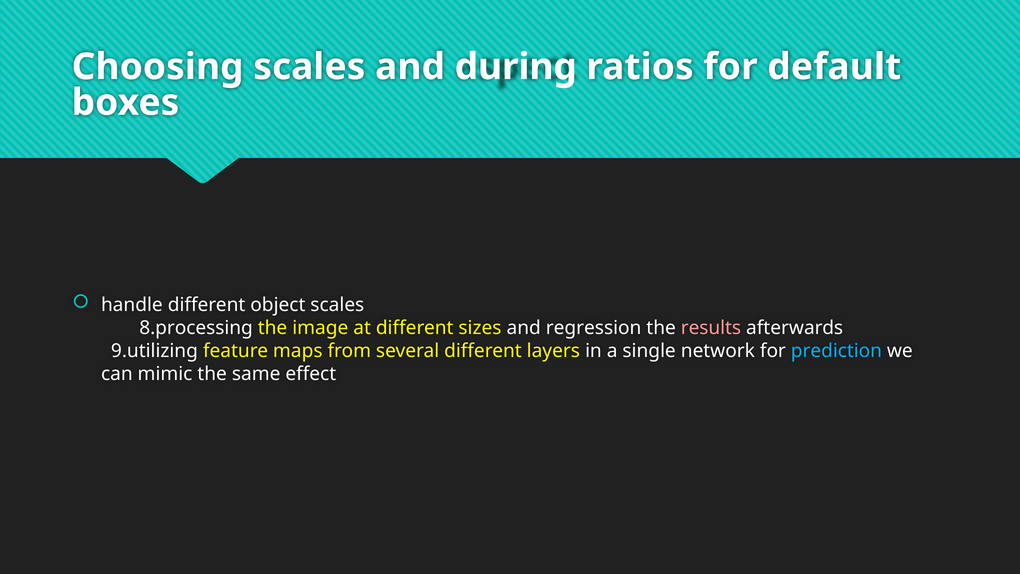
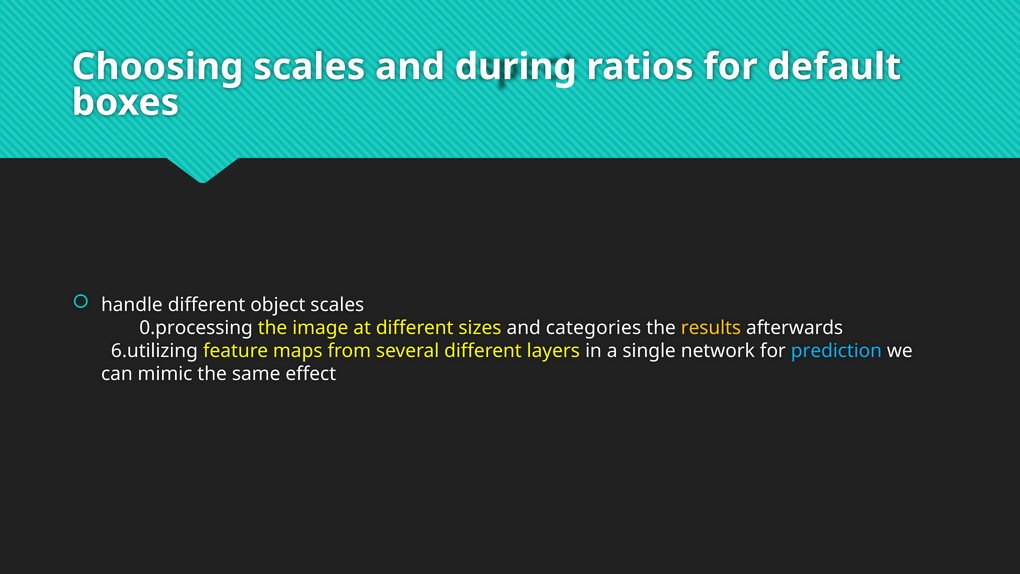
8.processing: 8.processing -> 0.processing
regression: regression -> categories
results colour: pink -> yellow
9.utilizing: 9.utilizing -> 6.utilizing
